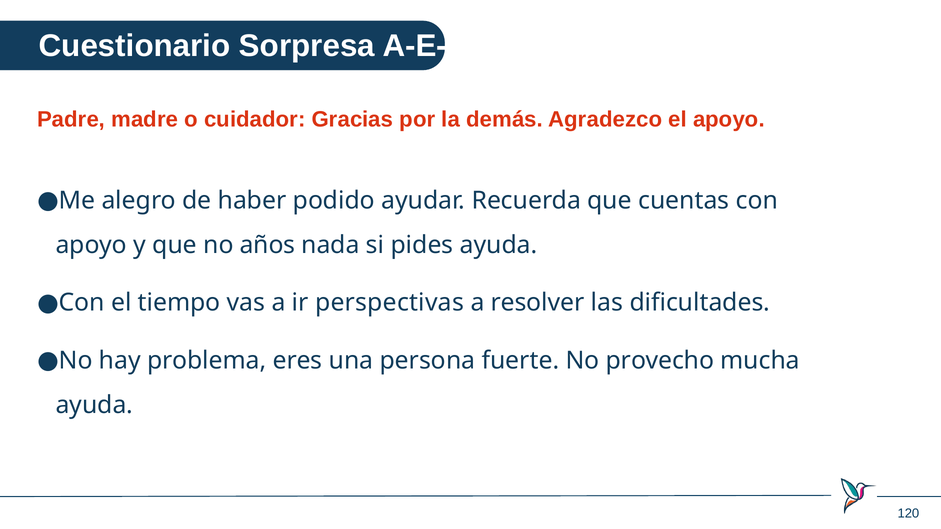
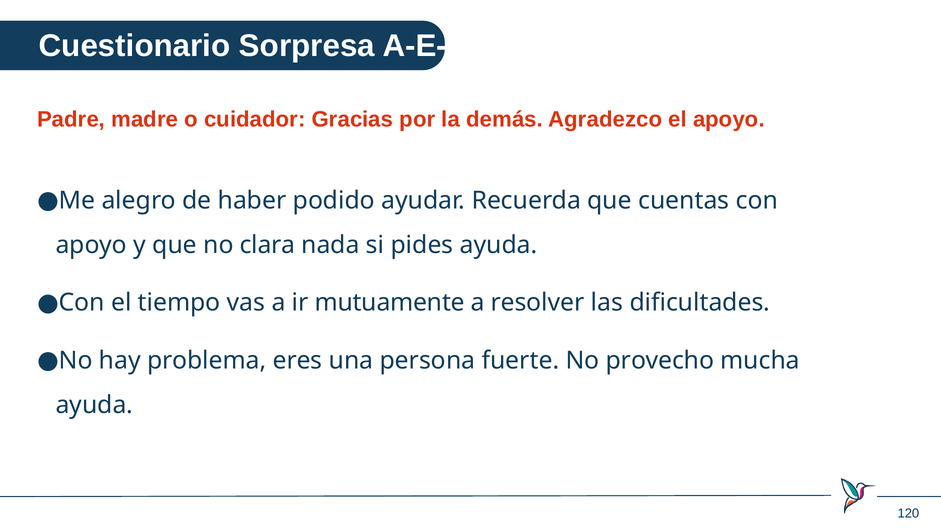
años: años -> clara
perspectivas: perspectivas -> mutuamente
